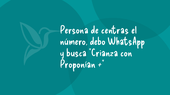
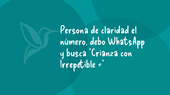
centras: centras -> claridad
Proponían: Proponían -> Irrepetible
